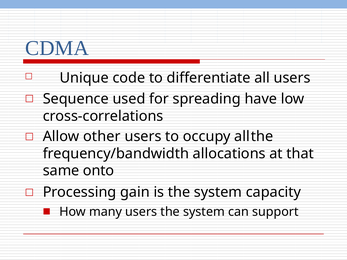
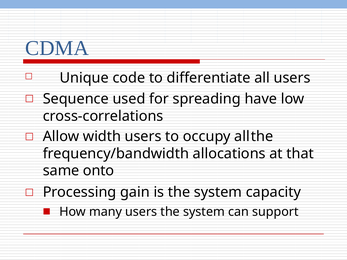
other: other -> width
